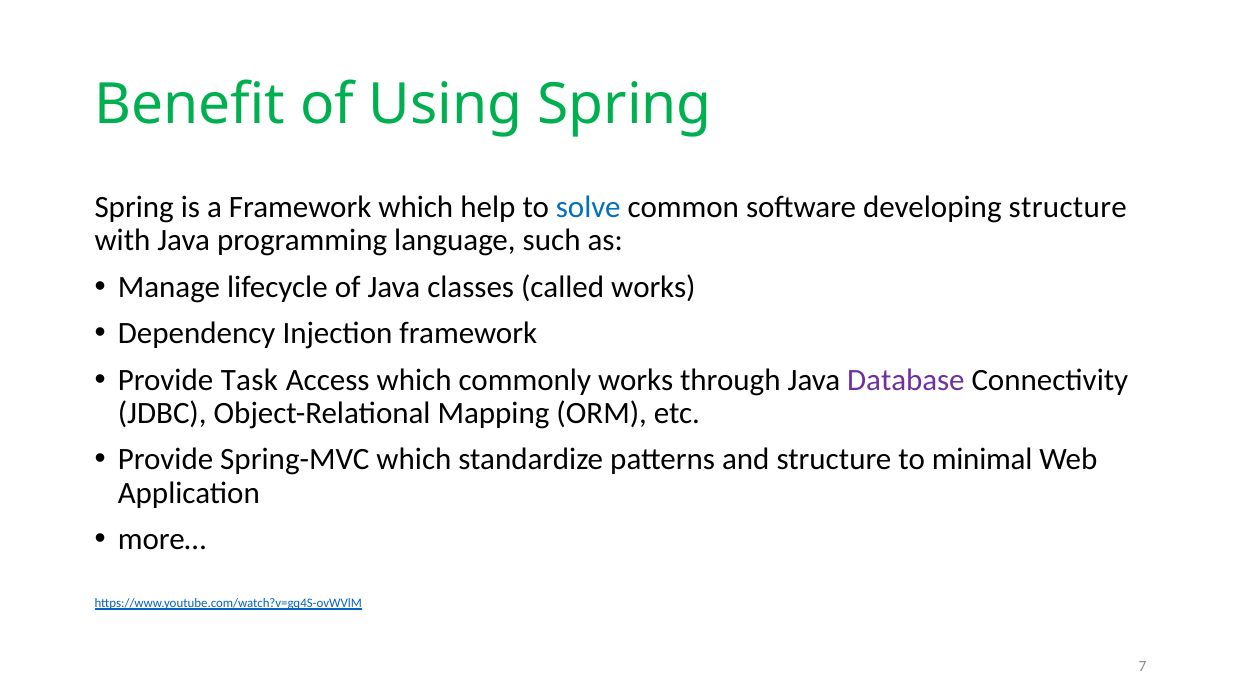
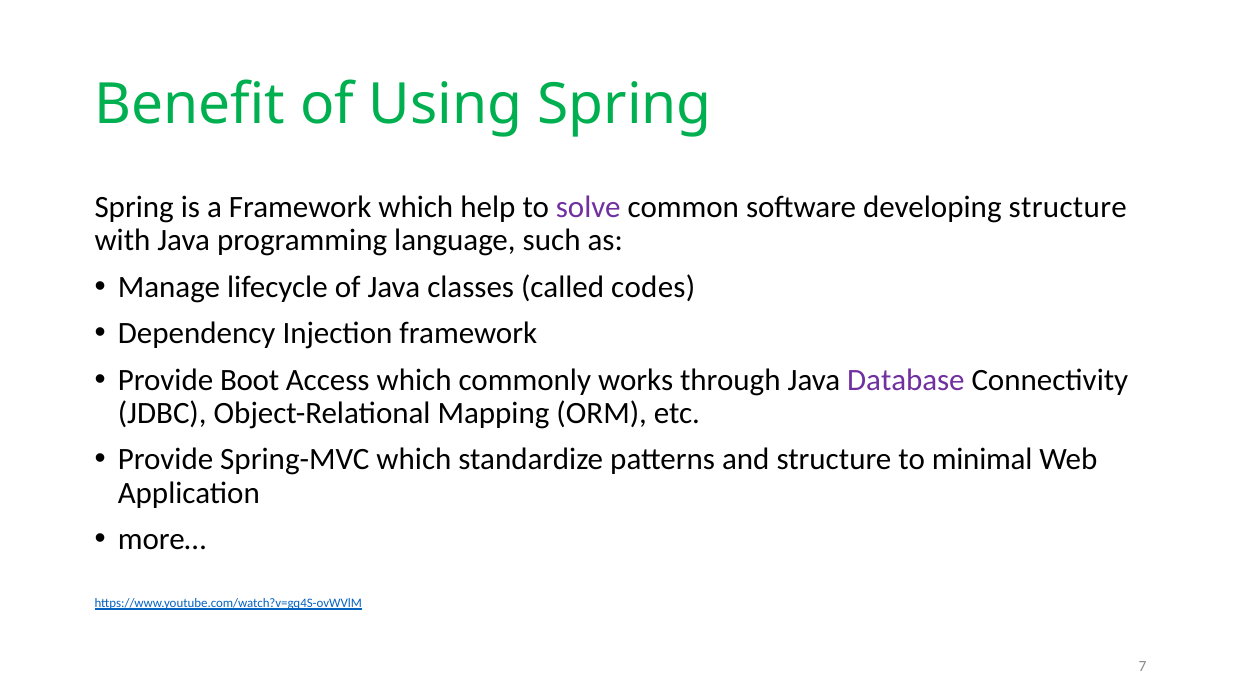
solve colour: blue -> purple
called works: works -> codes
Task: Task -> Boot
